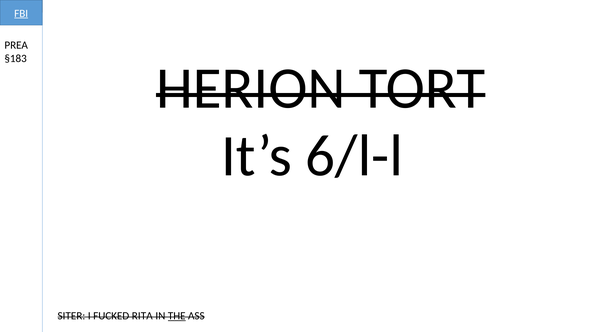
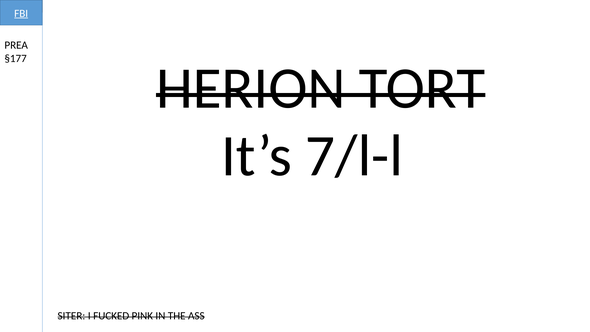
§183: §183 -> §177
6/l-l: 6/l-l -> 7/l-l
RITA: RITA -> PINK
THE underline: present -> none
